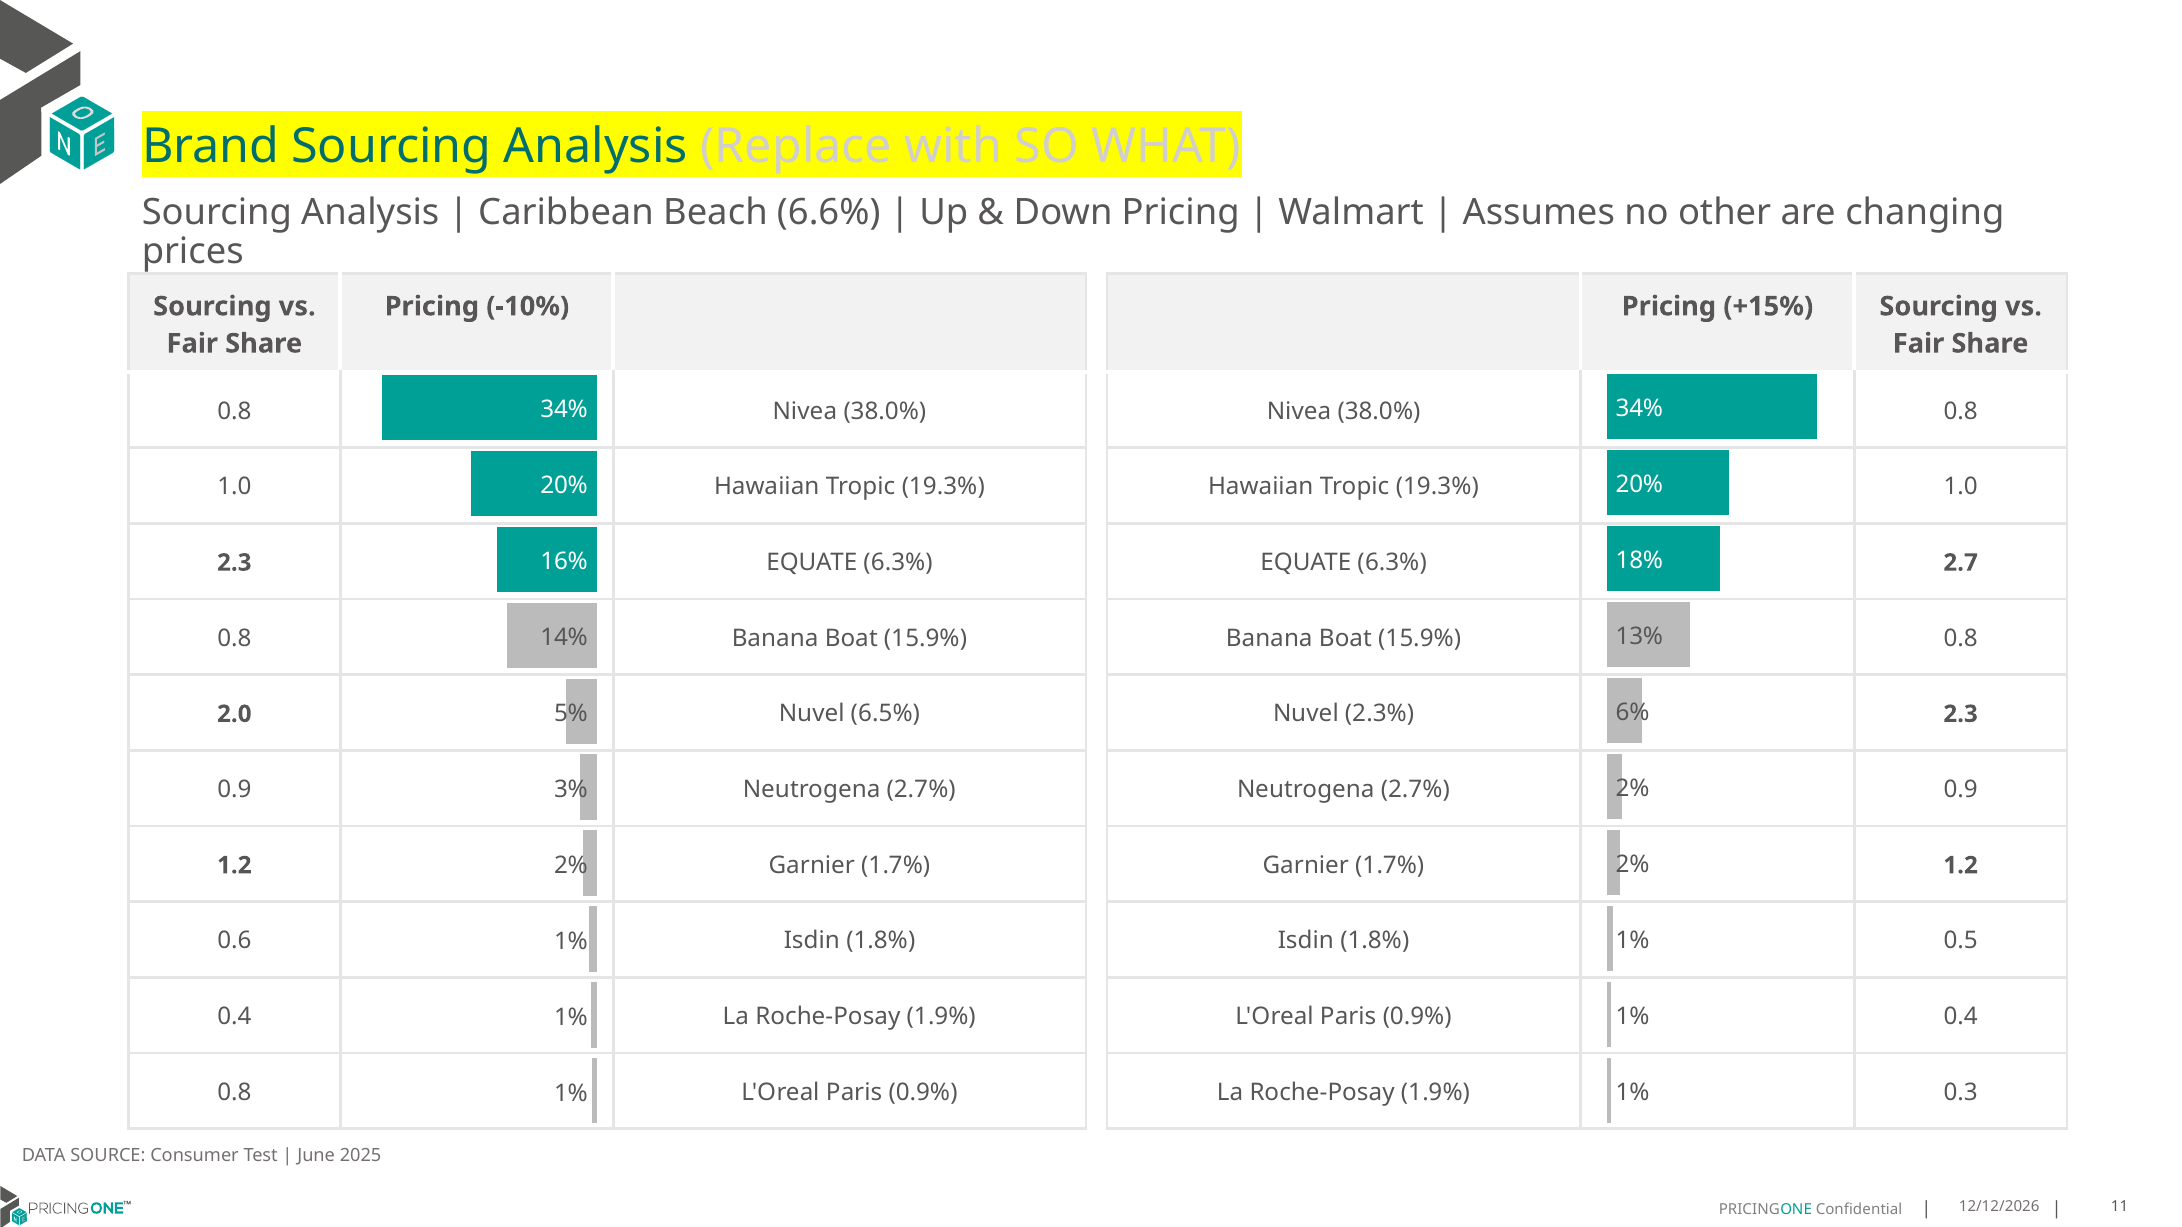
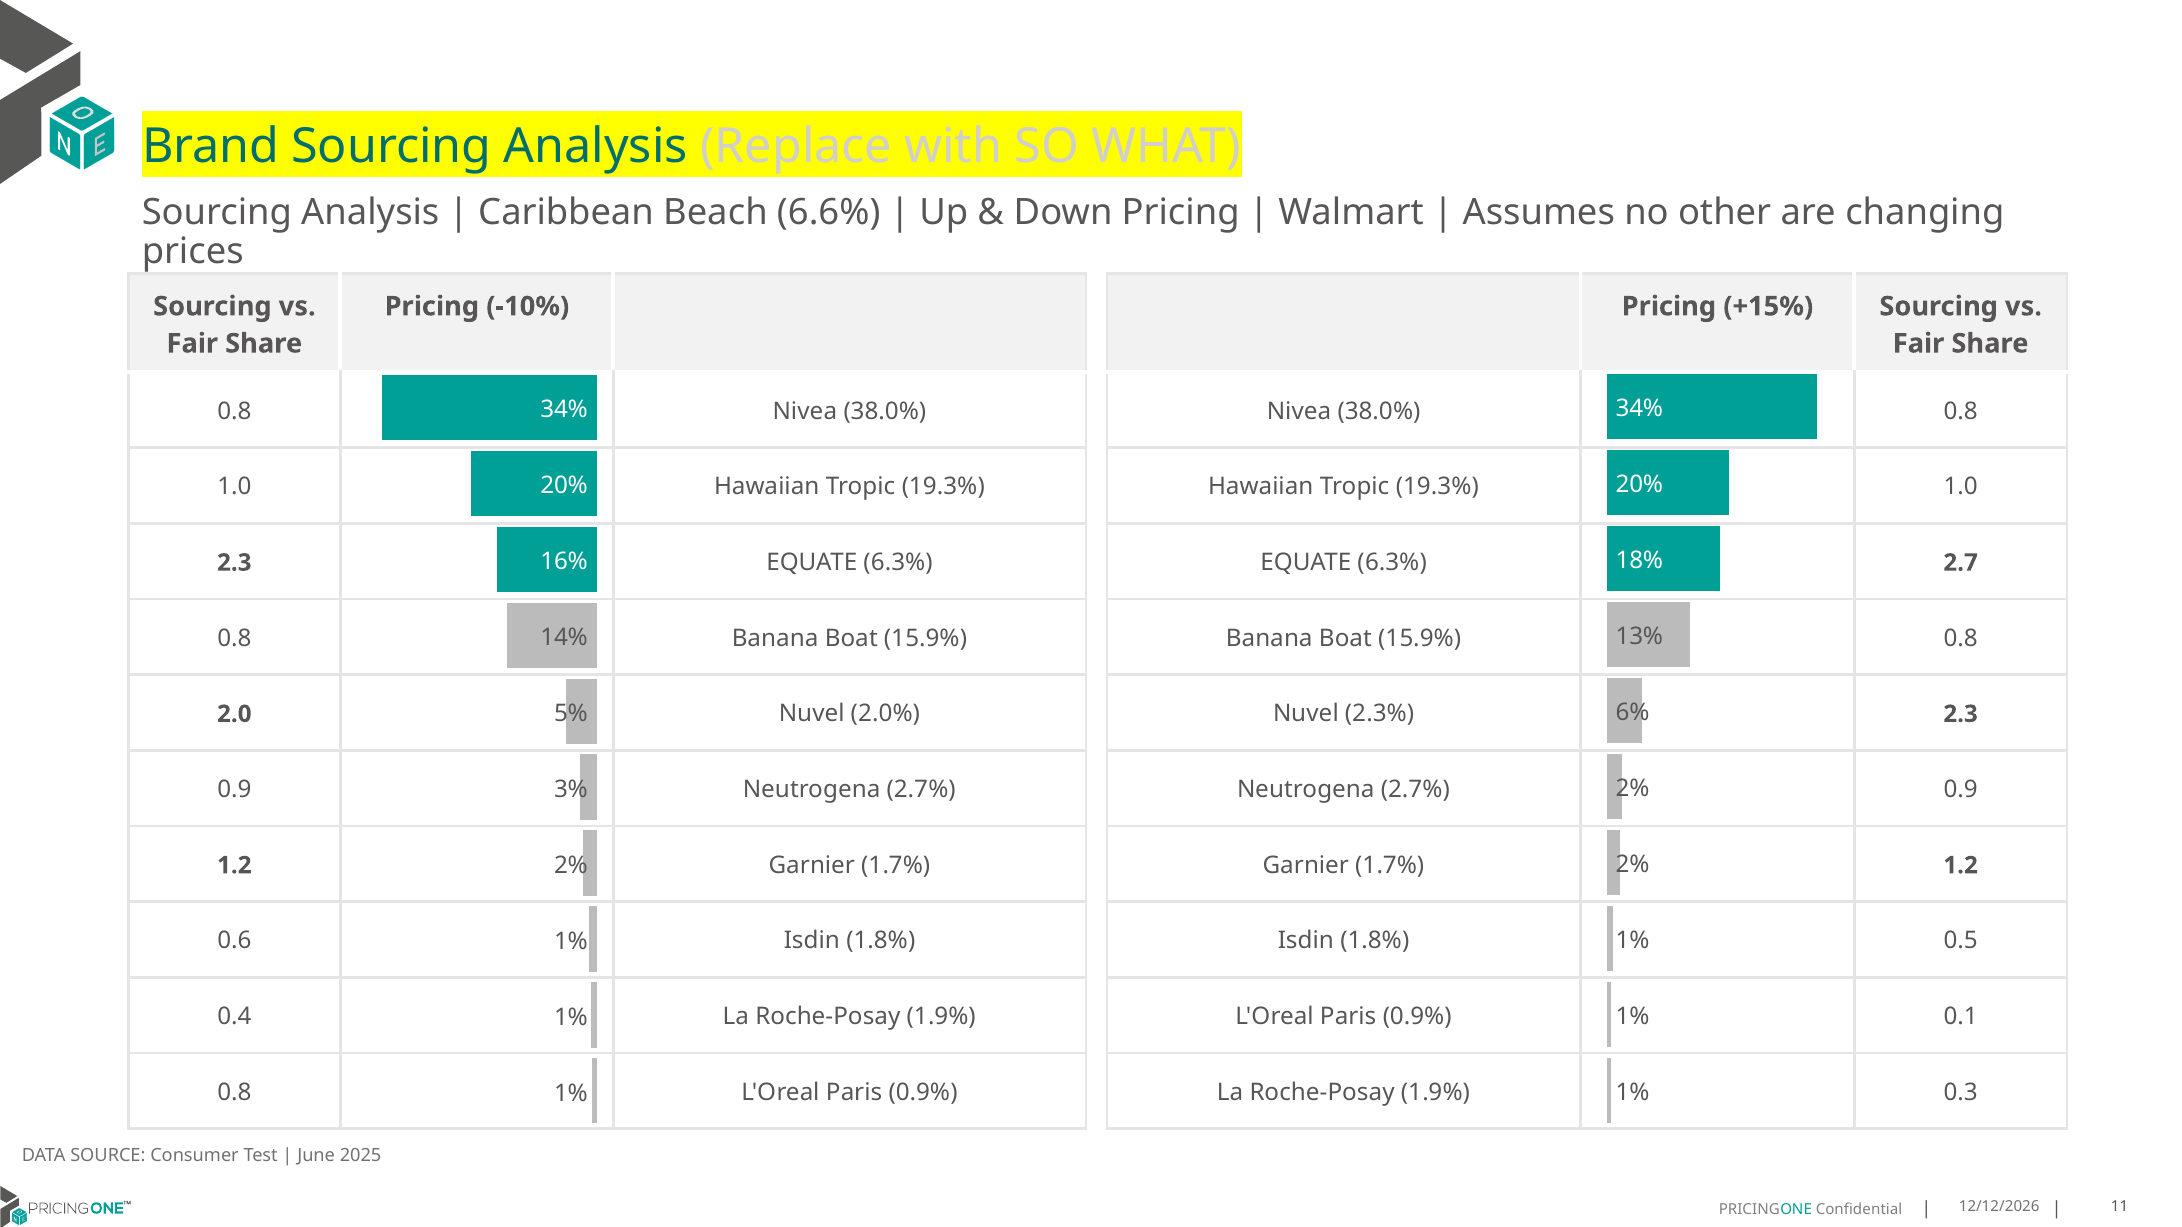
6.5%: 6.5% -> 2.0%
0.9% 0.4: 0.4 -> 0.1
